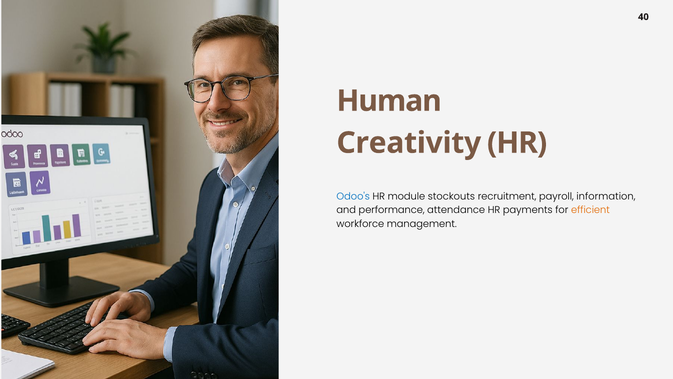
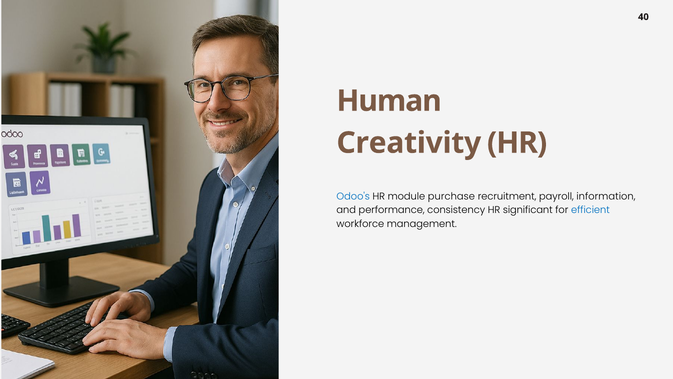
stockouts: stockouts -> purchase
attendance: attendance -> consistency
payments: payments -> significant
efficient colour: orange -> blue
